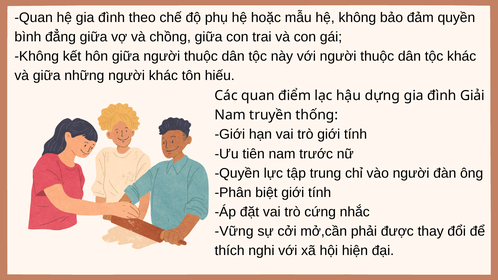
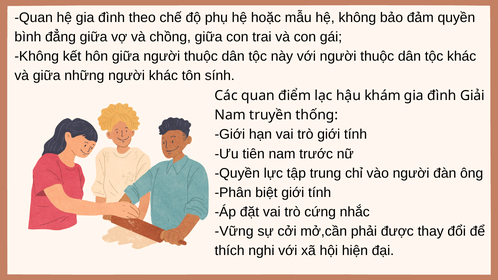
hiếu: hiếu -> sính
dựng: dựng -> khám
